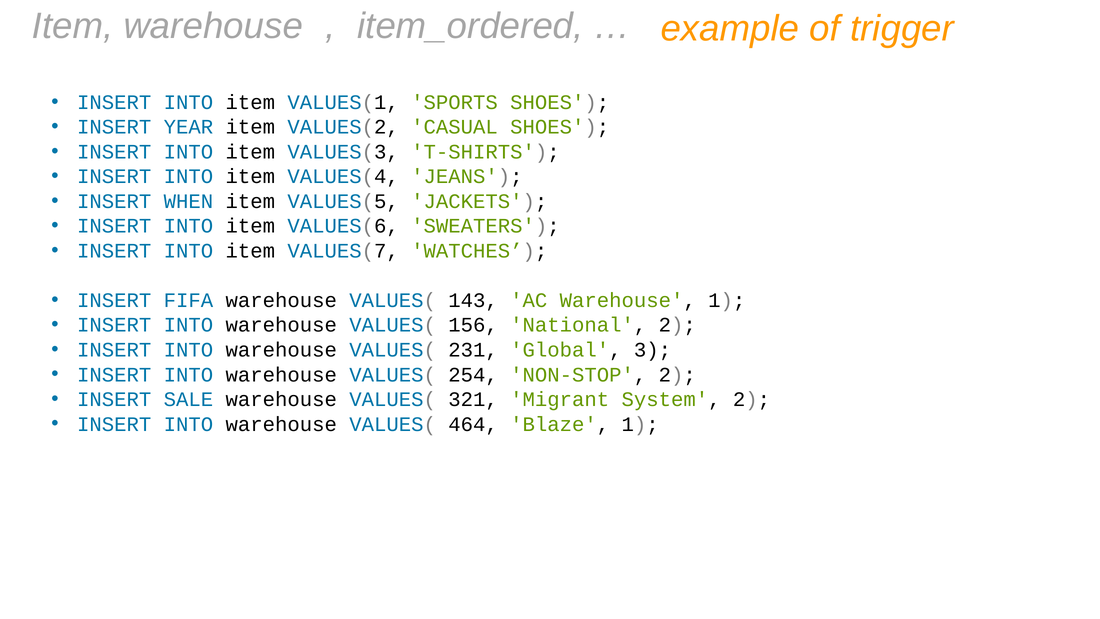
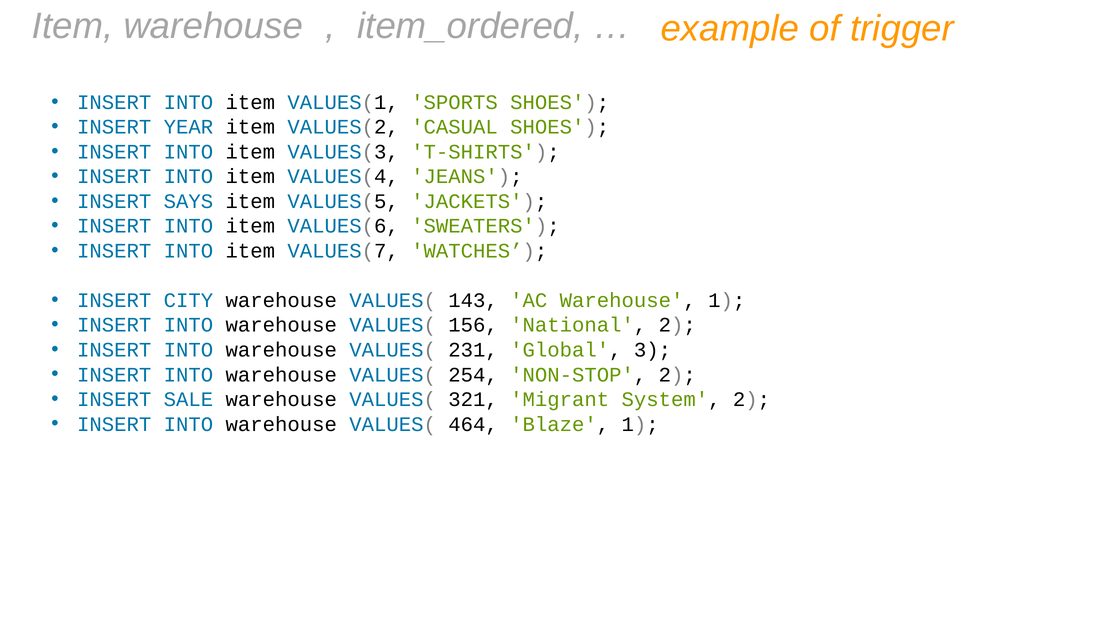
WHEN: WHEN -> SAYS
FIFA: FIFA -> CITY
